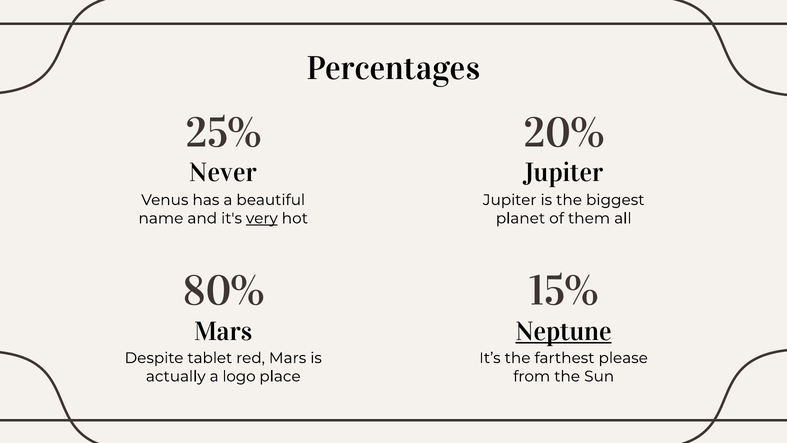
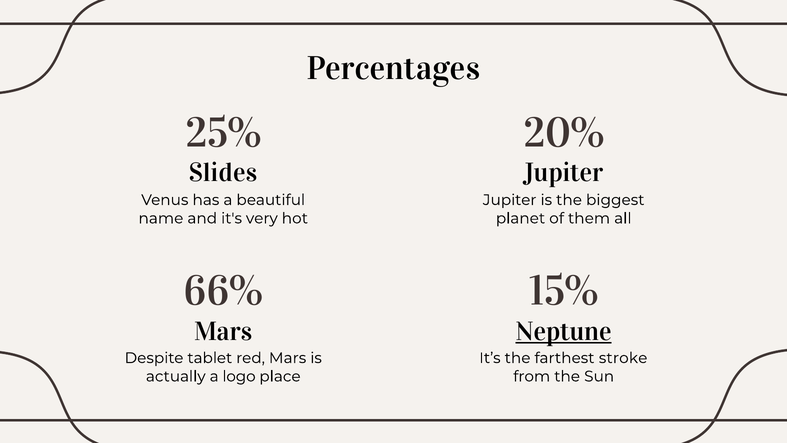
Never: Never -> Slides
very underline: present -> none
80%: 80% -> 66%
please: please -> stroke
